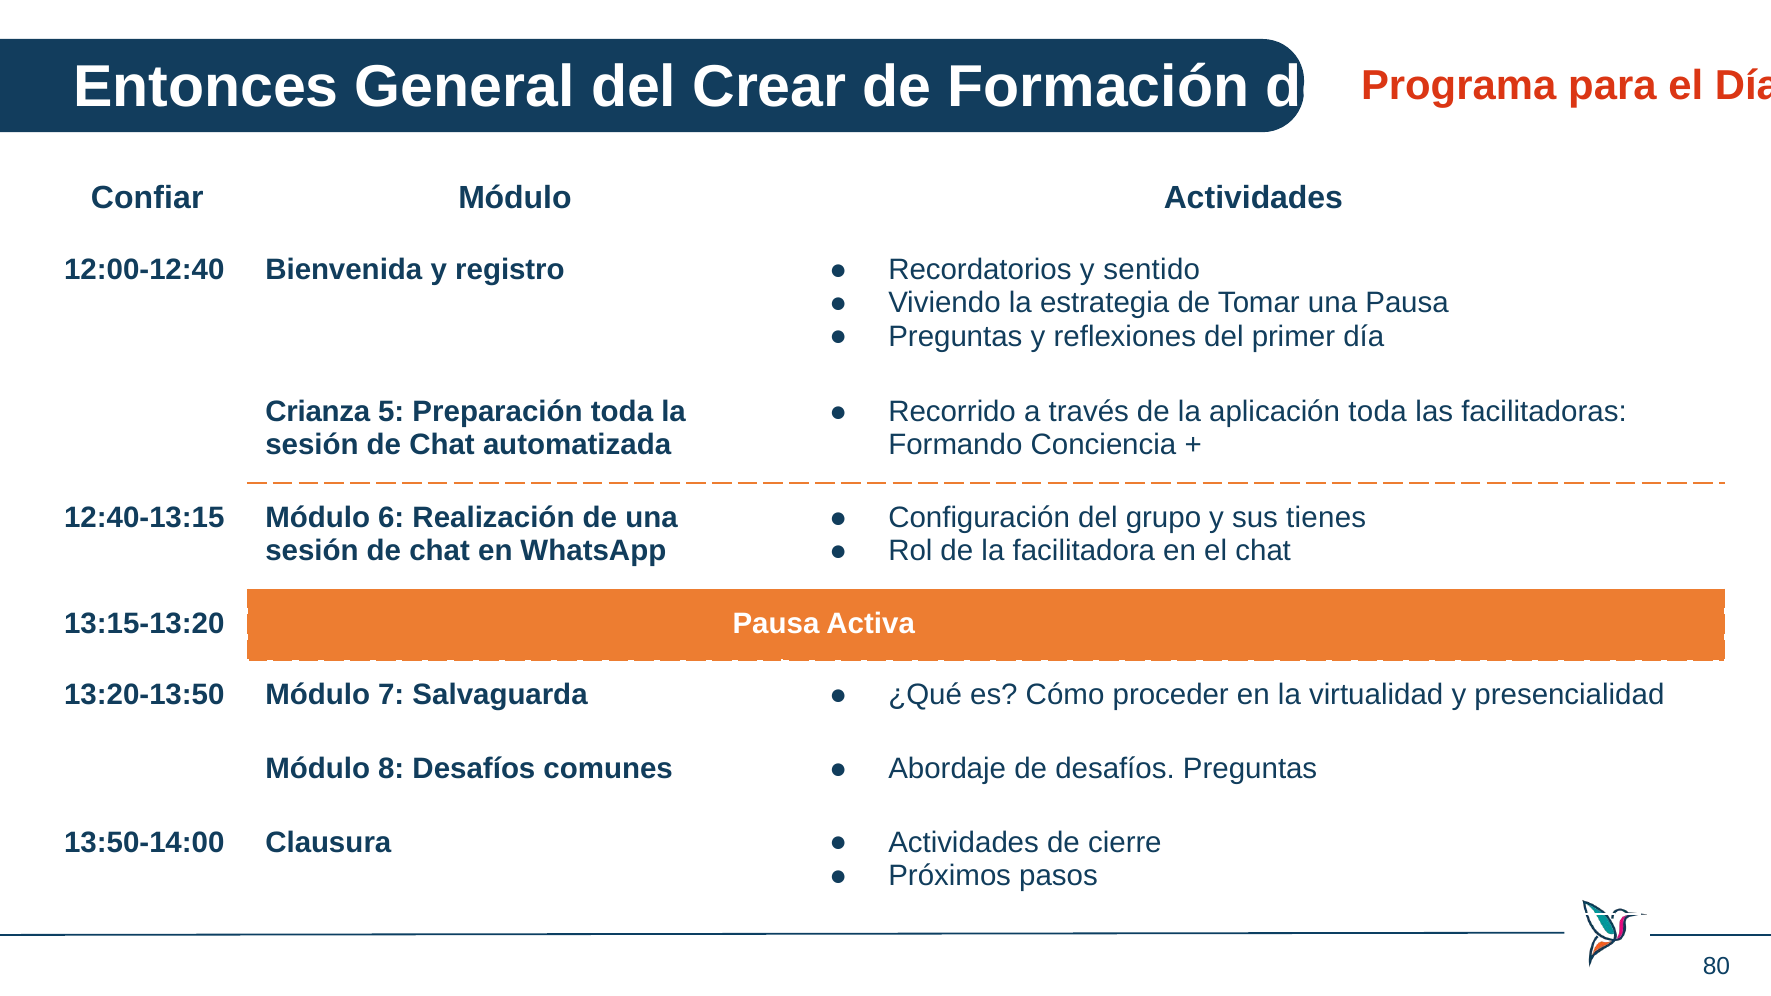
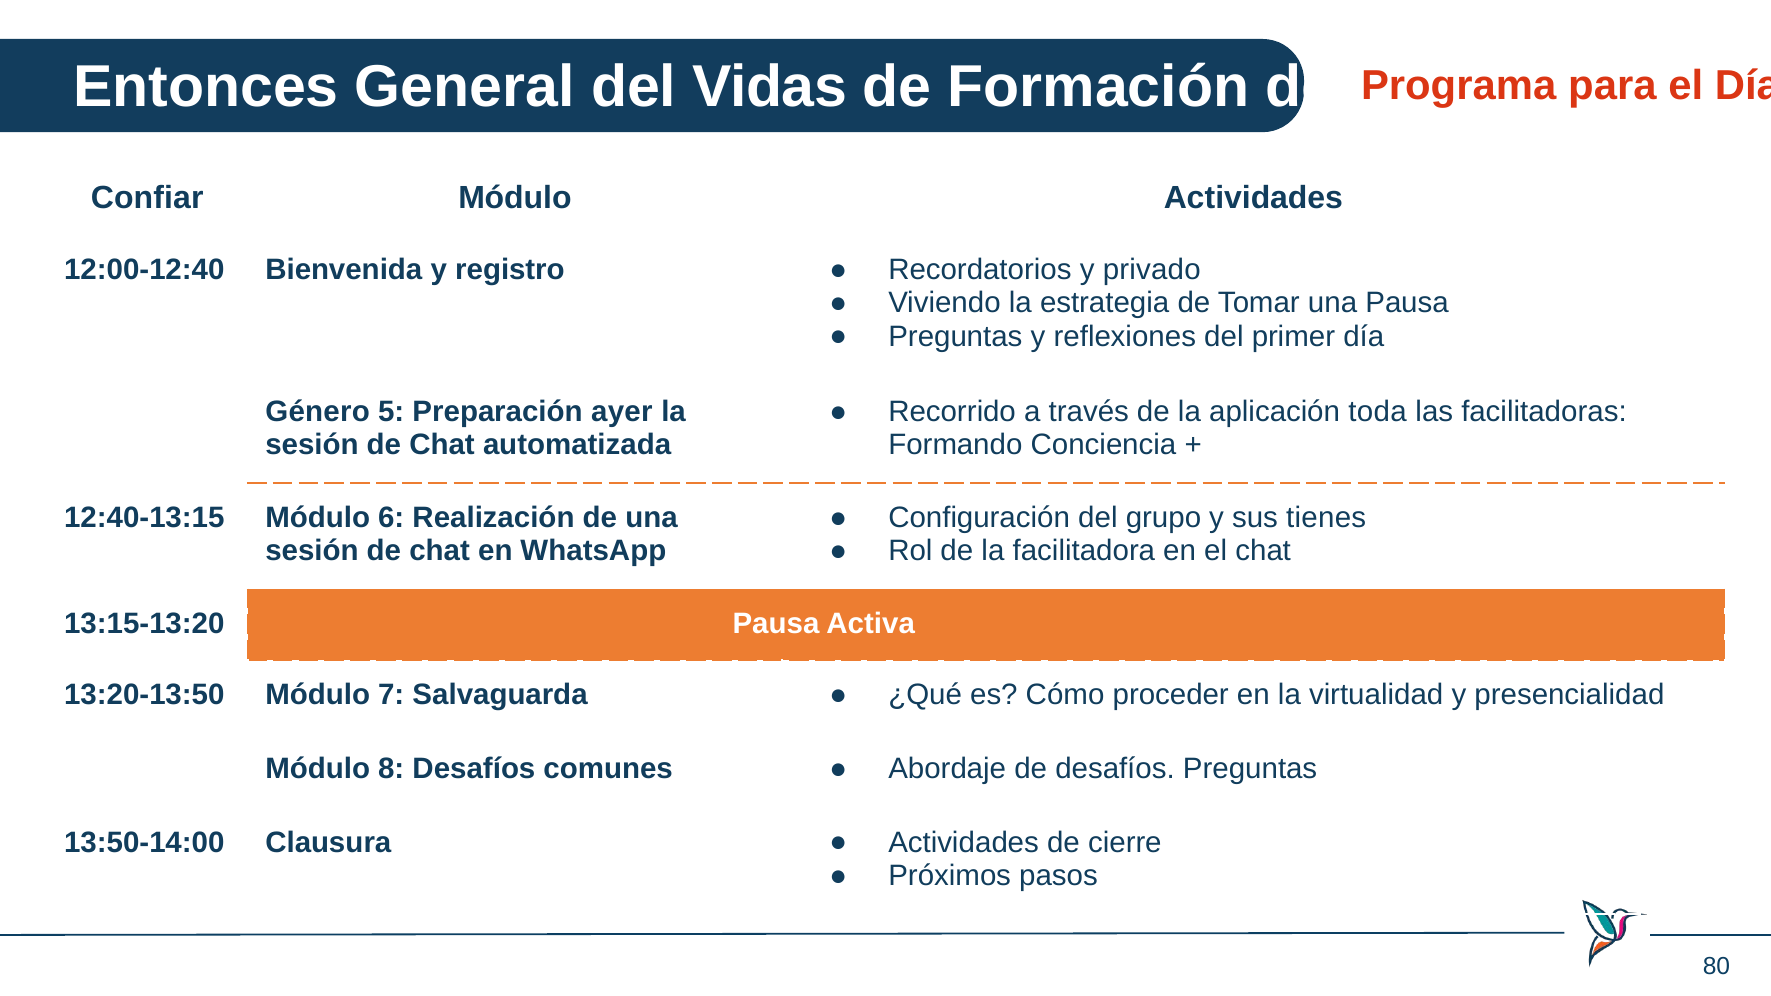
Crear: Crear -> Vidas
sentido: sentido -> privado
Crianza: Crianza -> Género
Preparación toda: toda -> ayer
